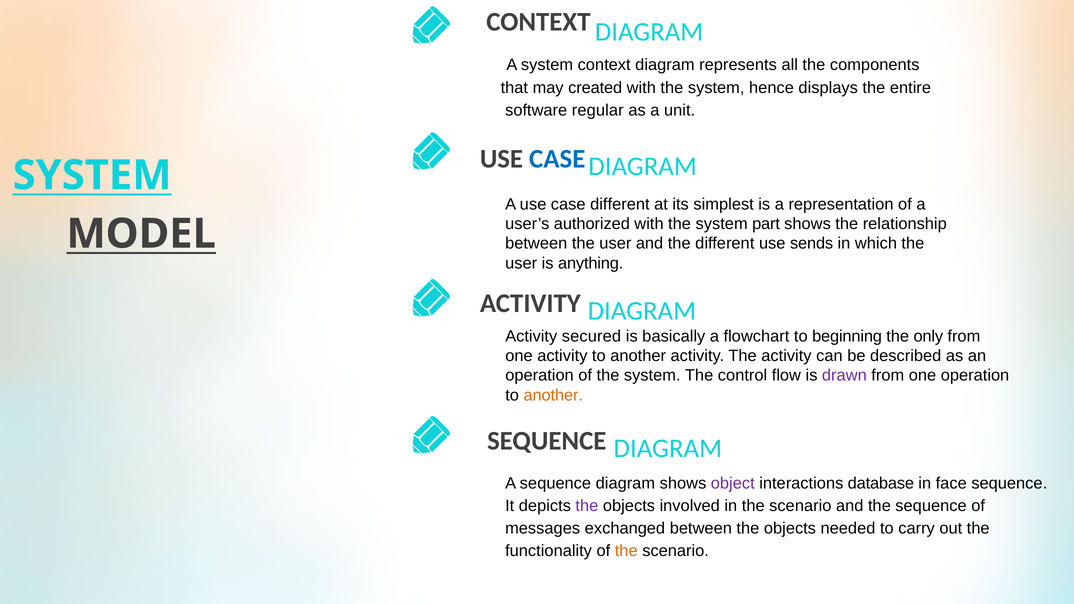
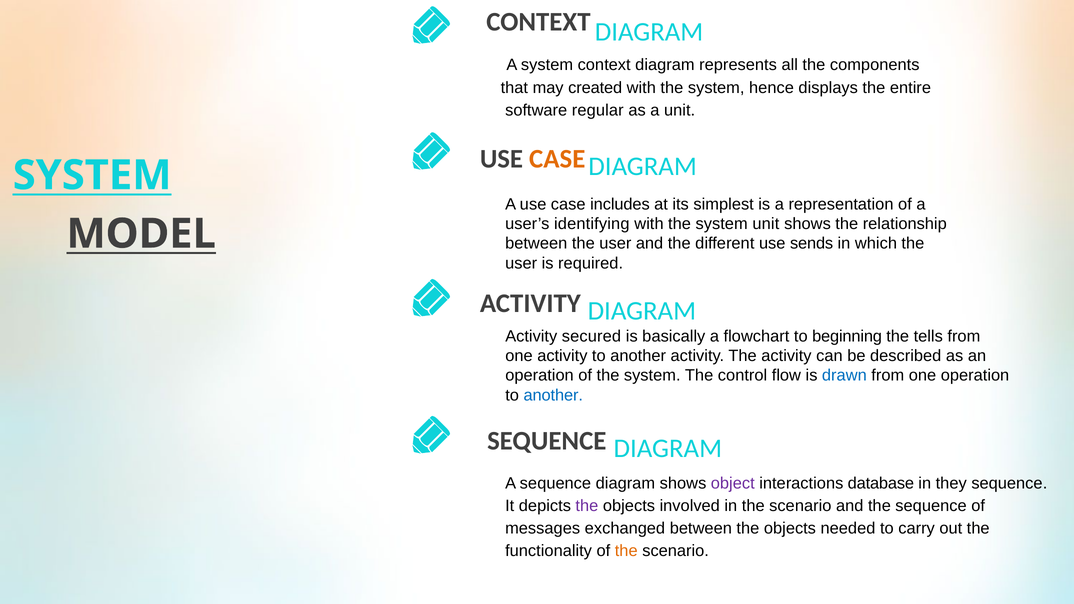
CASE at (557, 159) colour: blue -> orange
case different: different -> includes
authorized: authorized -> identifying
system part: part -> unit
anything: anything -> required
only: only -> tells
drawn colour: purple -> blue
another at (553, 395) colour: orange -> blue
face: face -> they
